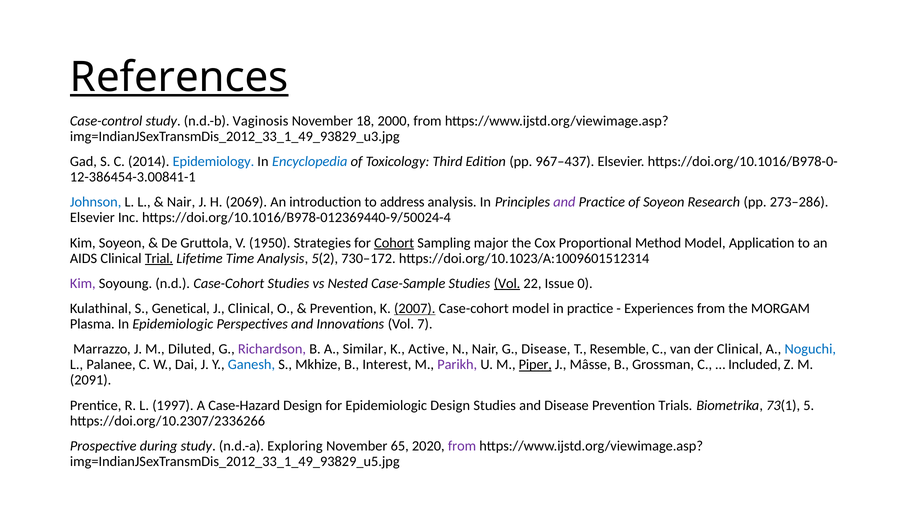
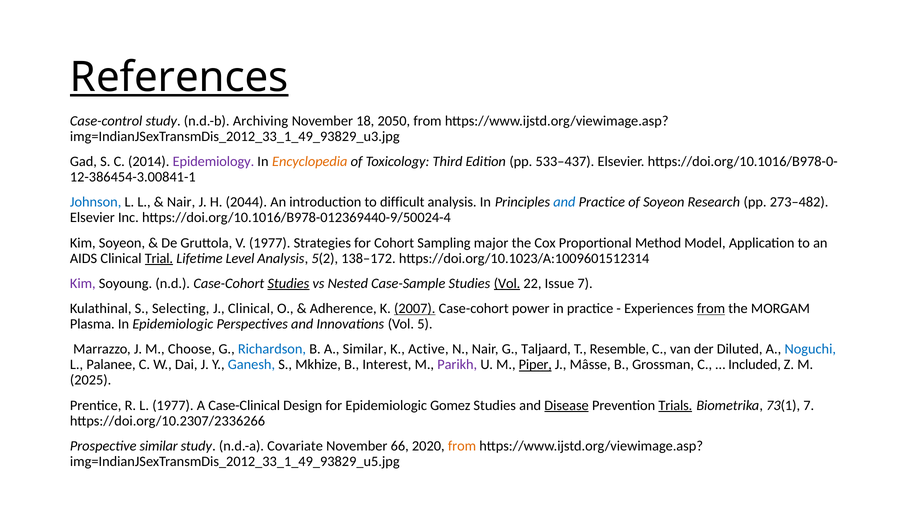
Vaginosis: Vaginosis -> Archiving
2000: 2000 -> 2050
Epidemiology colour: blue -> purple
Encyclopedia colour: blue -> orange
967–437: 967–437 -> 533–437
2069: 2069 -> 2044
address: address -> difficult
and at (564, 202) colour: purple -> blue
273–286: 273–286 -> 273–482
V 1950: 1950 -> 1977
Cohort underline: present -> none
Time: Time -> Level
730–172: 730–172 -> 138–172
Studies at (288, 283) underline: none -> present
Issue 0: 0 -> 7
Genetical: Genetical -> Selecting
Prevention at (343, 308): Prevention -> Adherence
Case-cohort model: model -> power
from at (711, 308) underline: none -> present
7: 7 -> 5
Diluted: Diluted -> Choose
Richardson colour: purple -> blue
G Disease: Disease -> Taljaard
der Clinical: Clinical -> Diluted
2091: 2091 -> 2025
L 1997: 1997 -> 1977
Case-Hazard: Case-Hazard -> Case-Clinical
Epidemiologic Design: Design -> Gomez
Disease at (567, 405) underline: none -> present
Trials underline: none -> present
73(1 5: 5 -> 7
Prospective during: during -> similar
Exploring: Exploring -> Covariate
65: 65 -> 66
from at (462, 445) colour: purple -> orange
